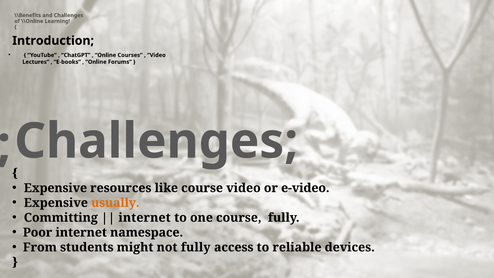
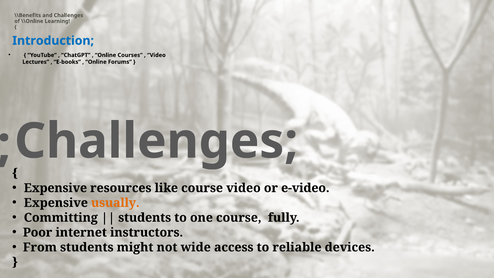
Introduction colour: black -> blue
internet at (145, 218): internet -> students
namespace: namespace -> instructors
not fully: fully -> wide
